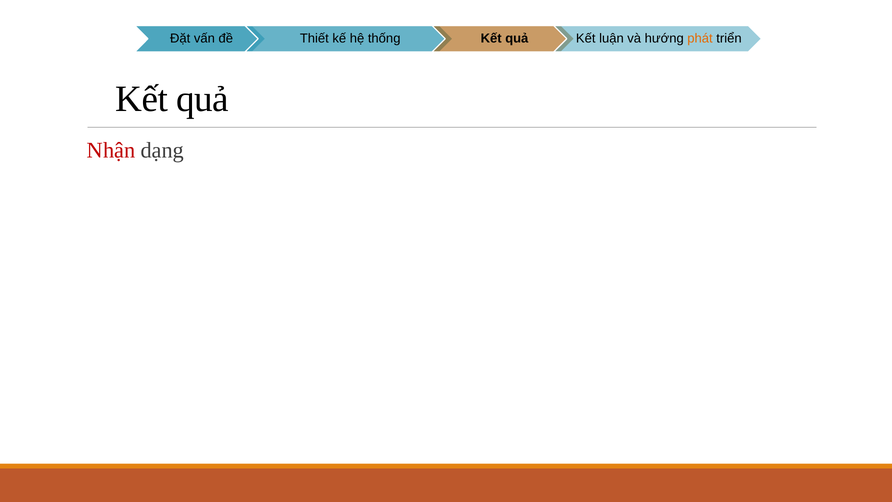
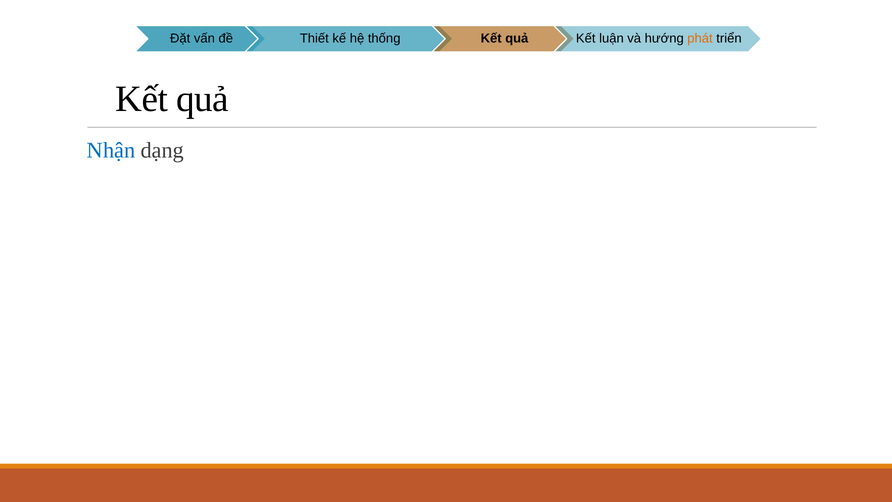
Nhận colour: red -> blue
